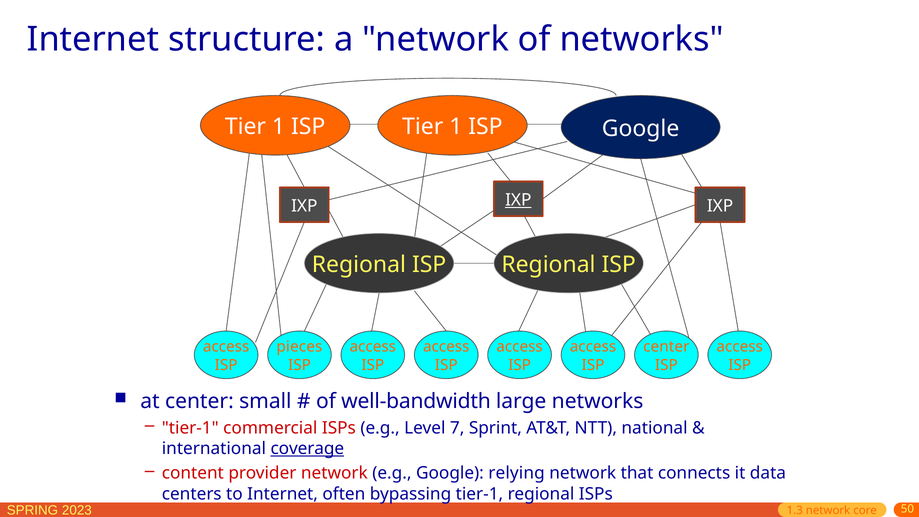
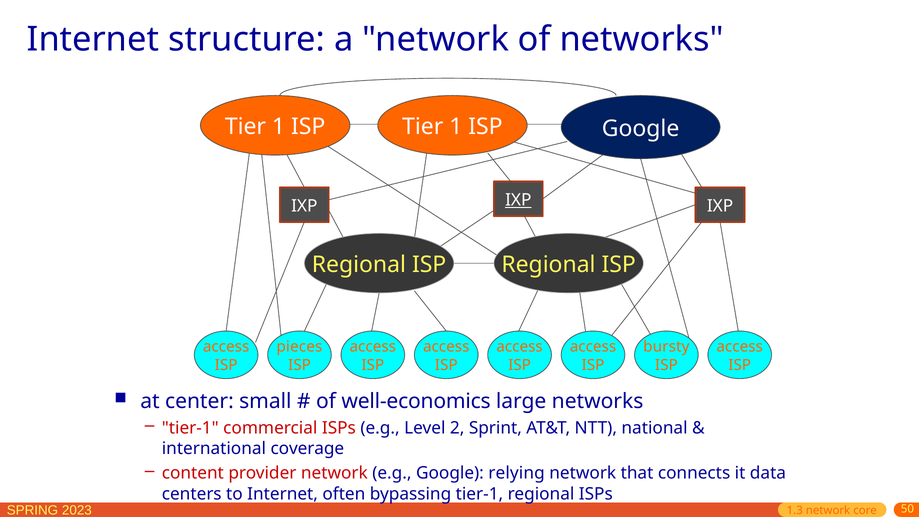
center at (666, 347): center -> bursty
well-bandwidth: well-bandwidth -> well-economics
7: 7 -> 2
coverage underline: present -> none
